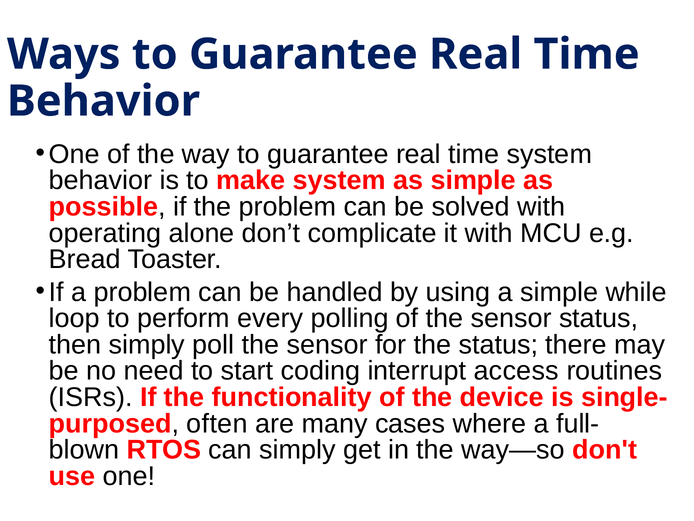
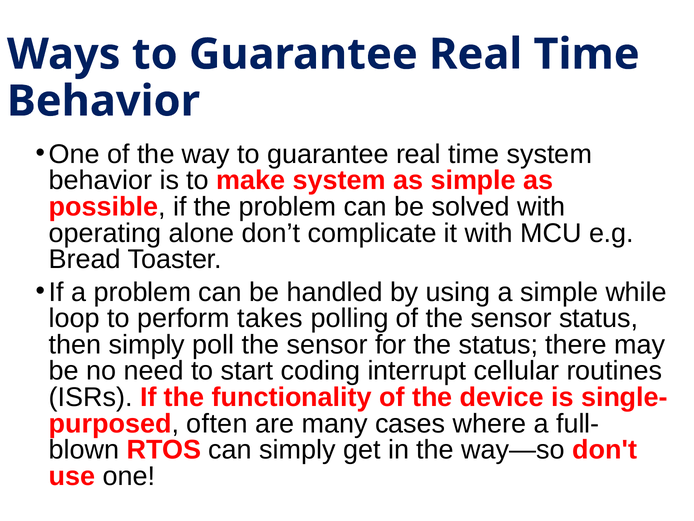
every: every -> takes
access: access -> cellular
